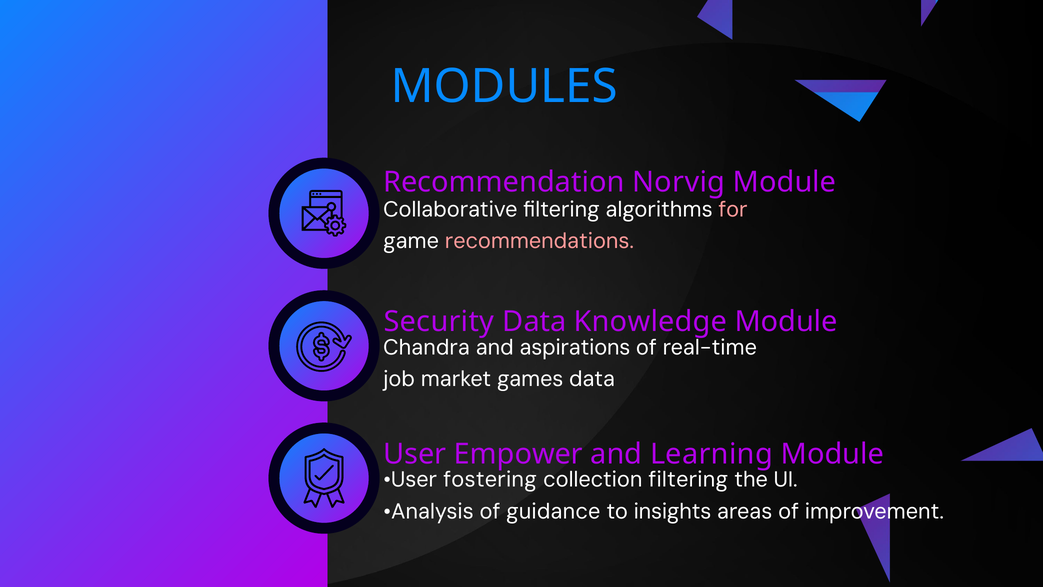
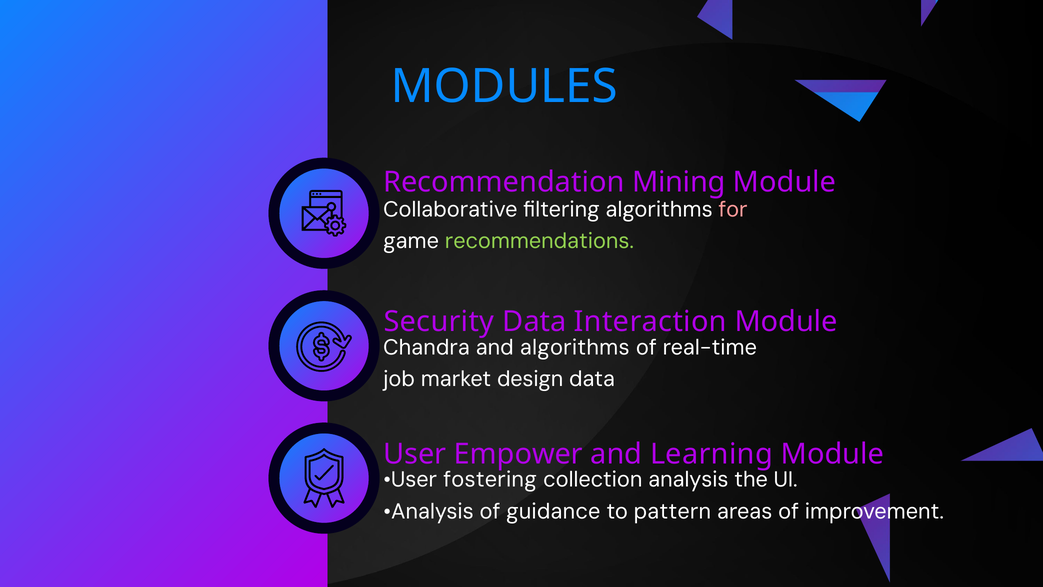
Norvig: Norvig -> Mining
recommendations colour: pink -> light green
Knowledge: Knowledge -> Interaction
and aspirations: aspirations -> algorithms
games: games -> design
collection filtering: filtering -> analysis
insights: insights -> pattern
